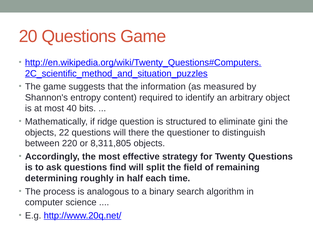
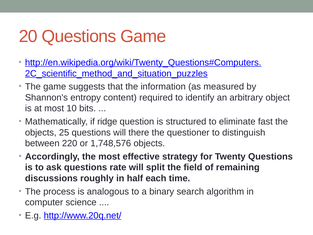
40: 40 -> 10
gini: gini -> fast
22: 22 -> 25
8,311,805: 8,311,805 -> 1,748,576
find: find -> rate
determining: determining -> discussions
